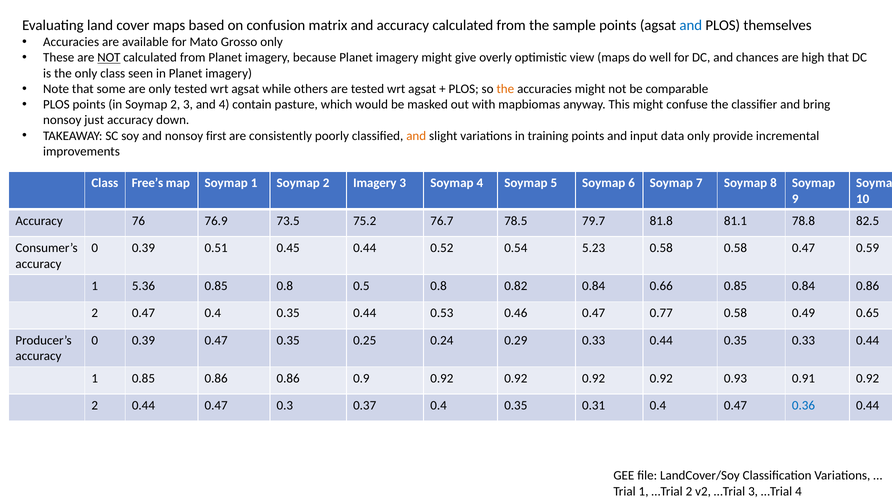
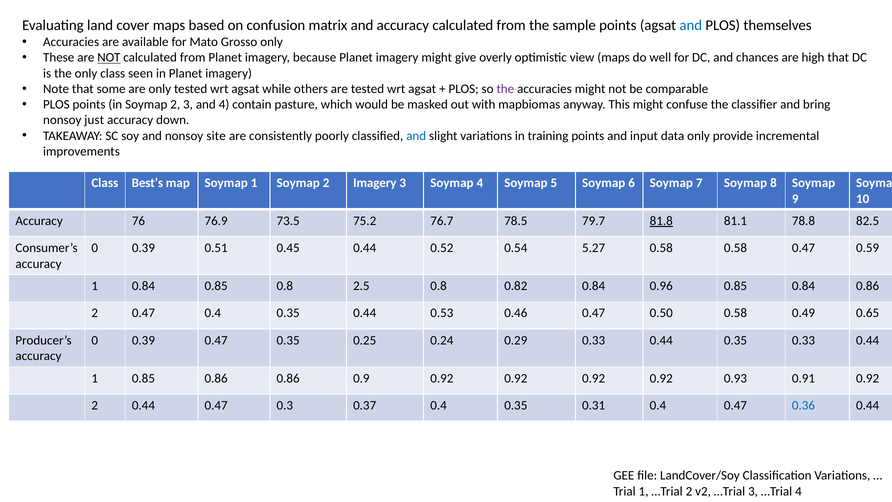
the at (505, 89) colour: orange -> purple
first: first -> site
and at (416, 136) colour: orange -> blue
Free’s: Free’s -> Best’s
81.8 underline: none -> present
5.23: 5.23 -> 5.27
1 5.36: 5.36 -> 0.84
0.5: 0.5 -> 2.5
0.66: 0.66 -> 0.96
0.77: 0.77 -> 0.50
